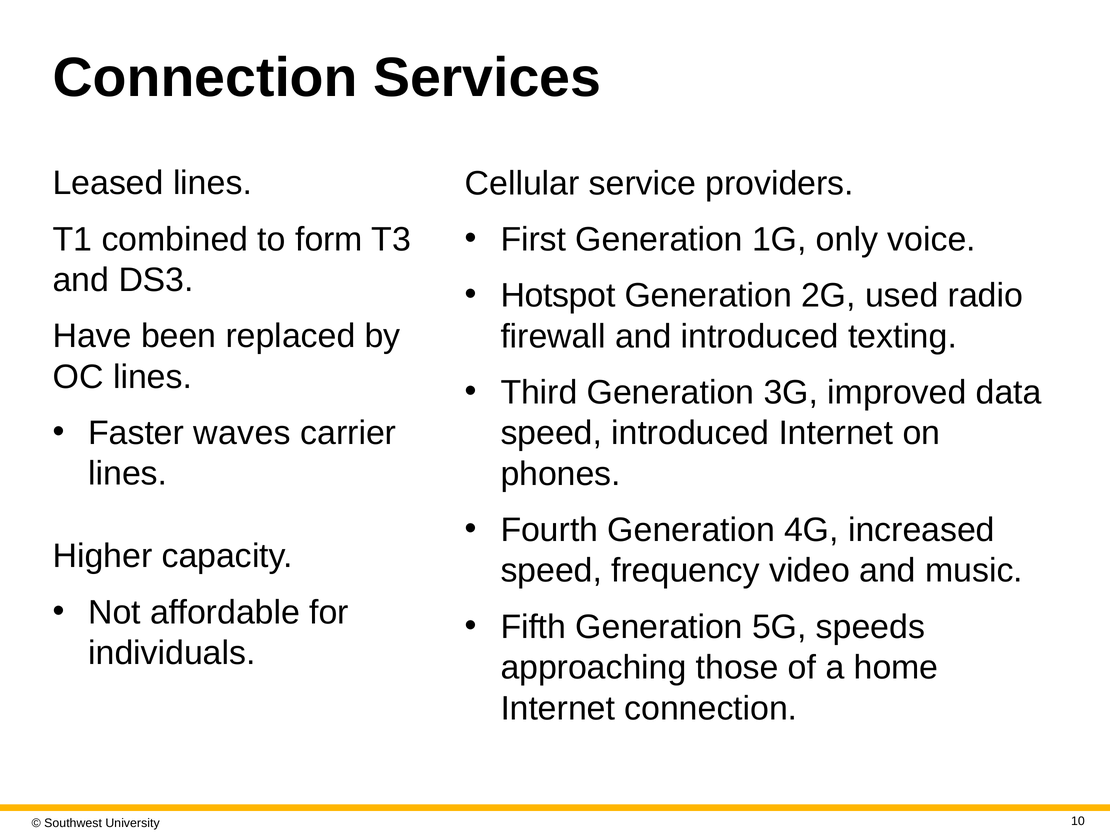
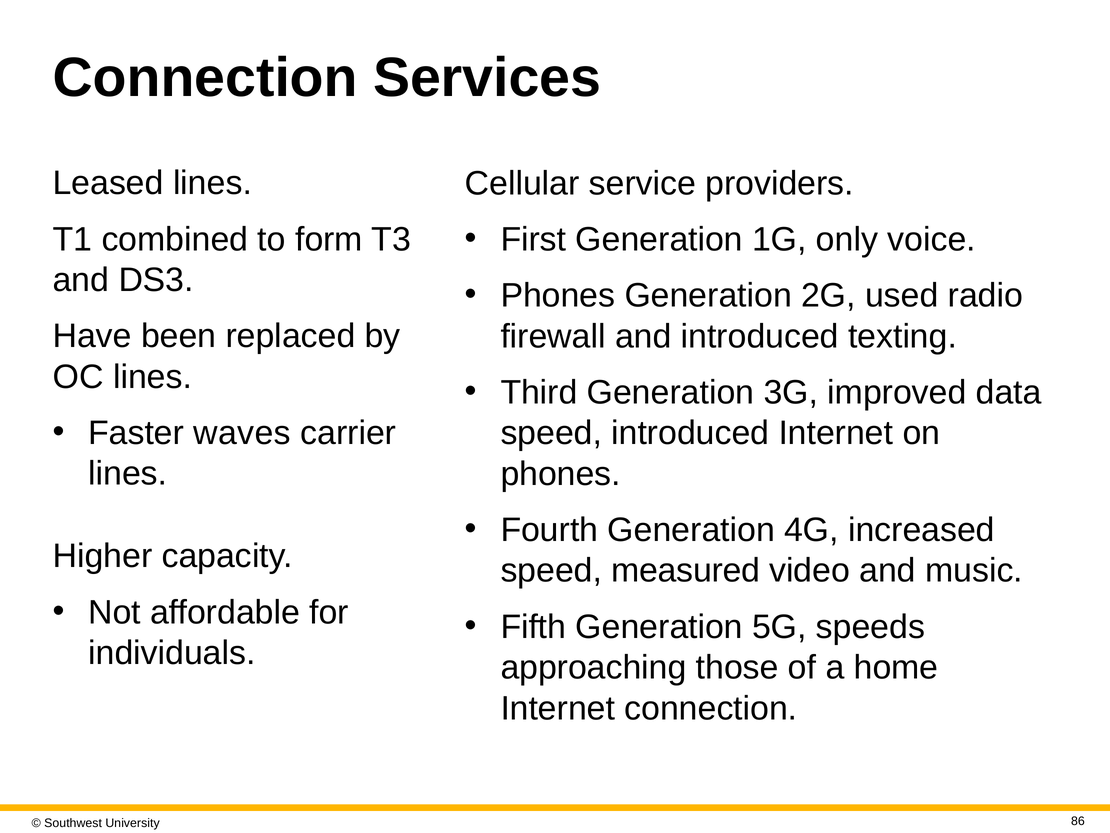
Hotspot at (558, 295): Hotspot -> Phones
frequency: frequency -> measured
10: 10 -> 86
